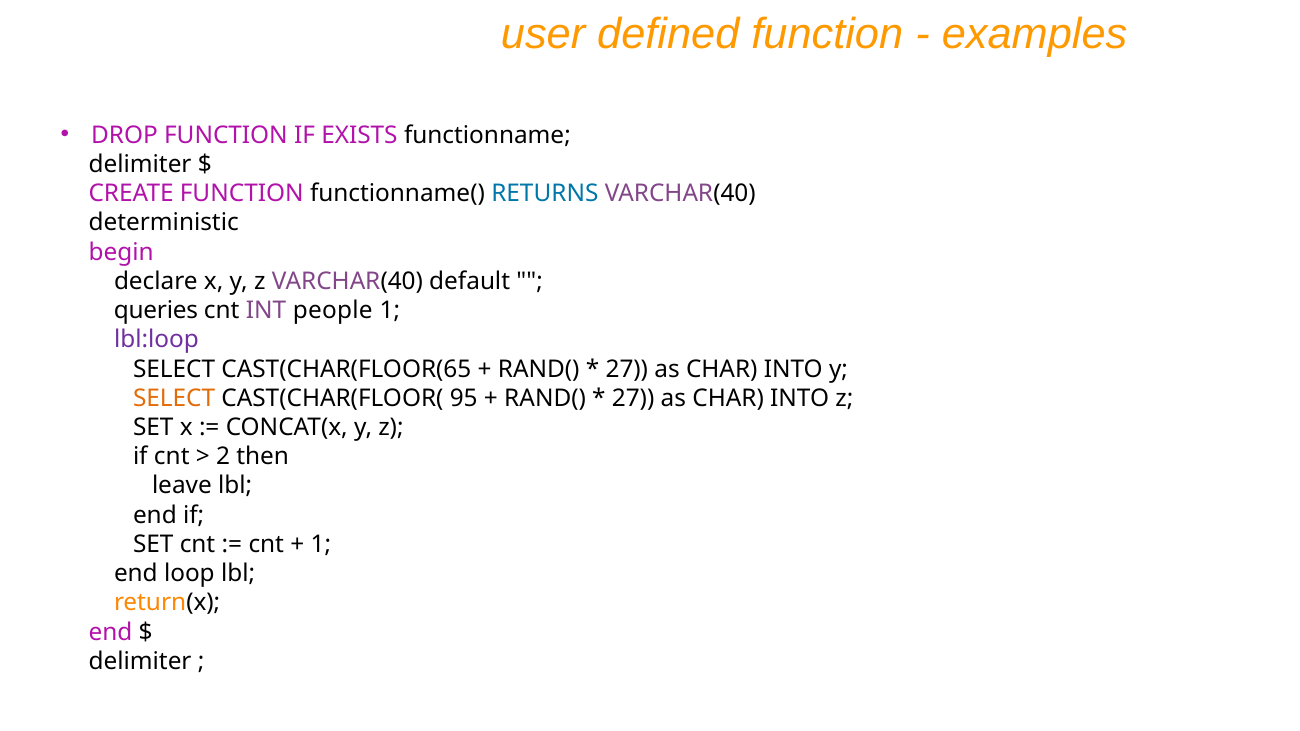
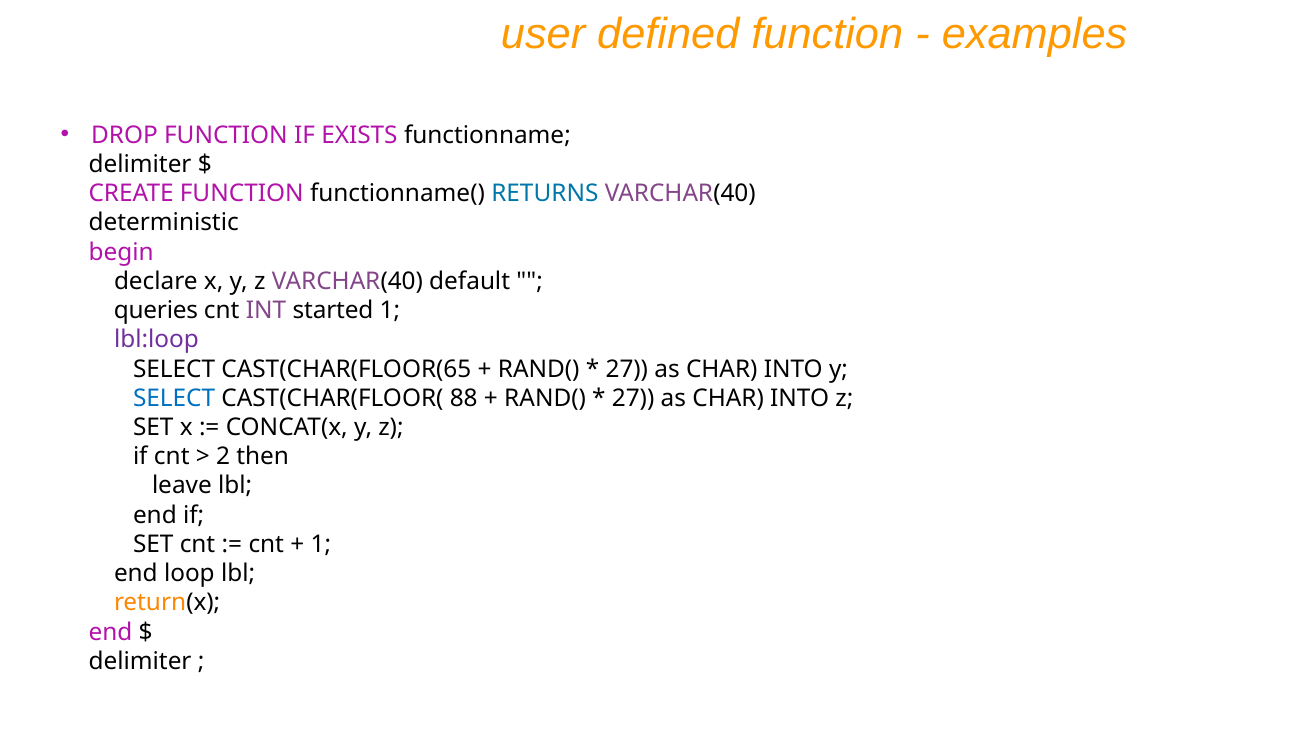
people: people -> started
SELECT at (174, 398) colour: orange -> blue
95: 95 -> 88
